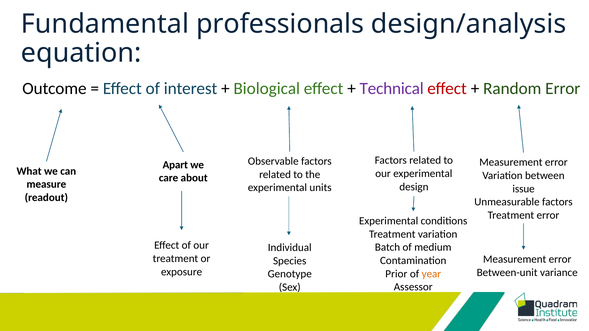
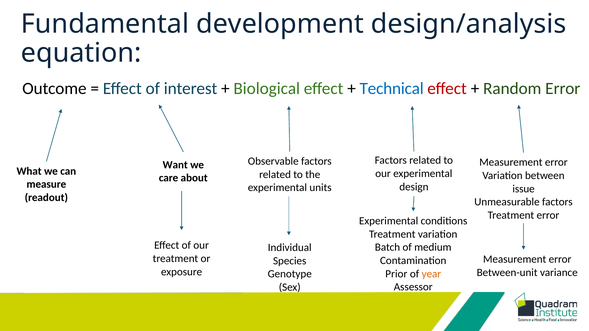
professionals: professionals -> development
Technical colour: purple -> blue
Apart: Apart -> Want
